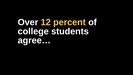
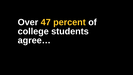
12: 12 -> 47
